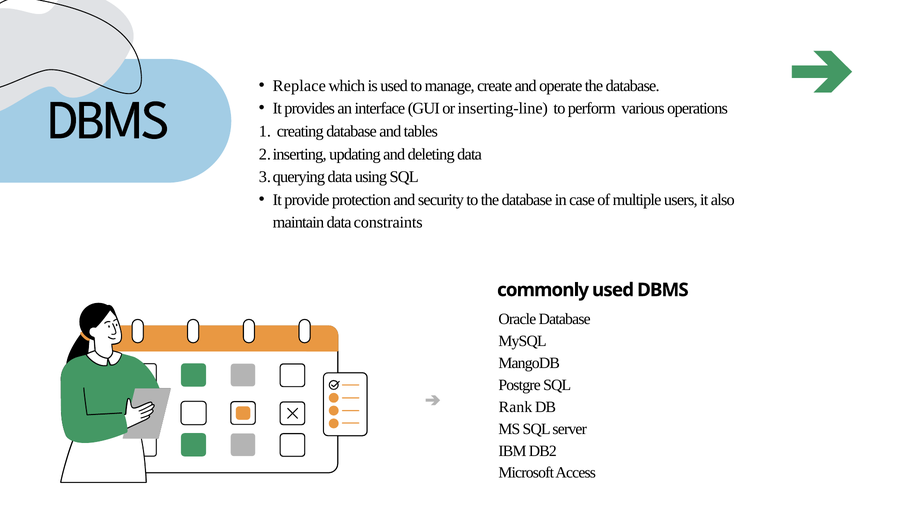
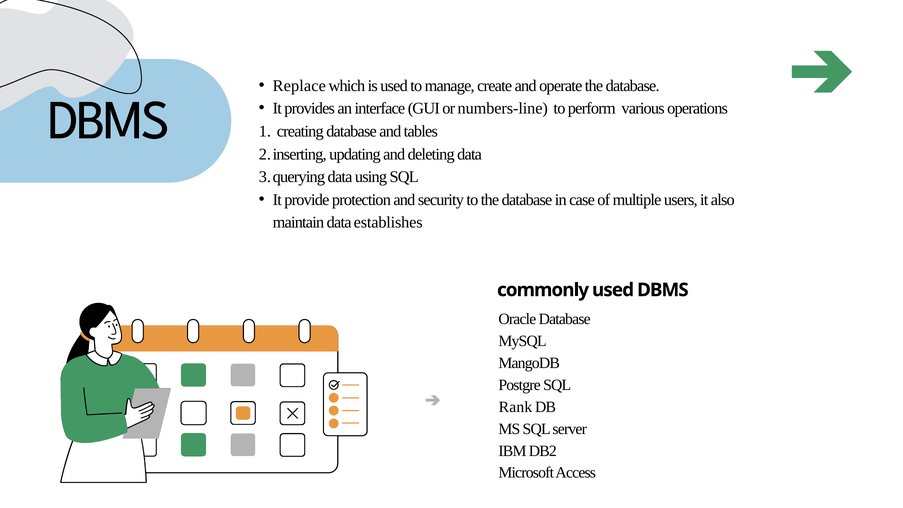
inserting-line: inserting-line -> numbers-line
constraints: constraints -> establishes
